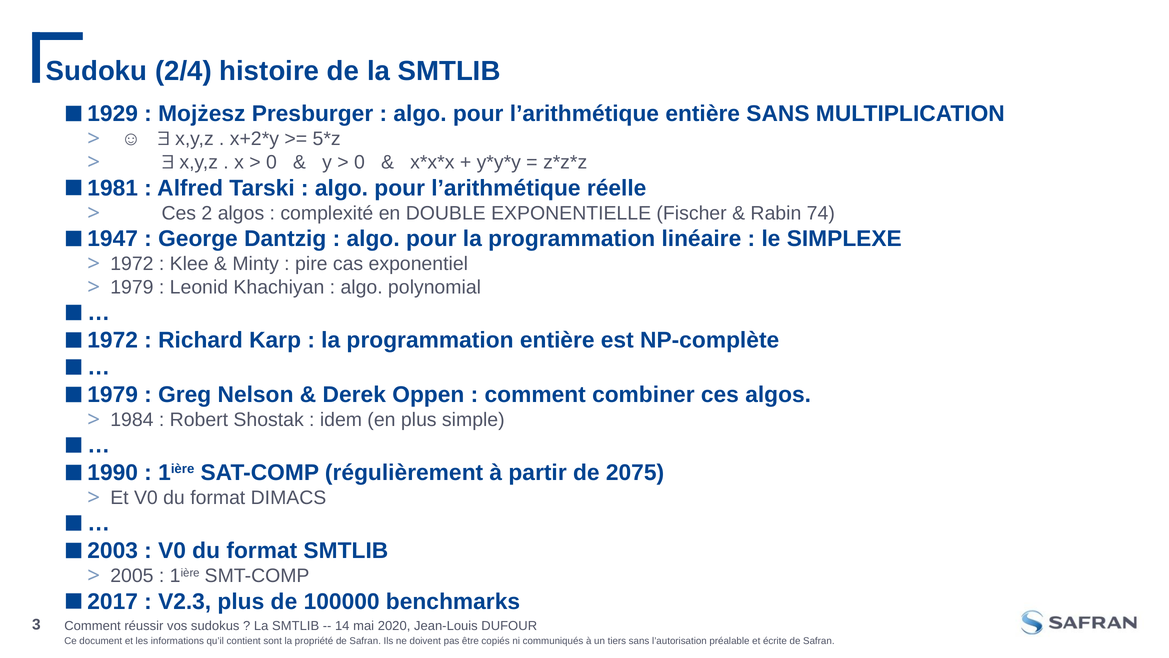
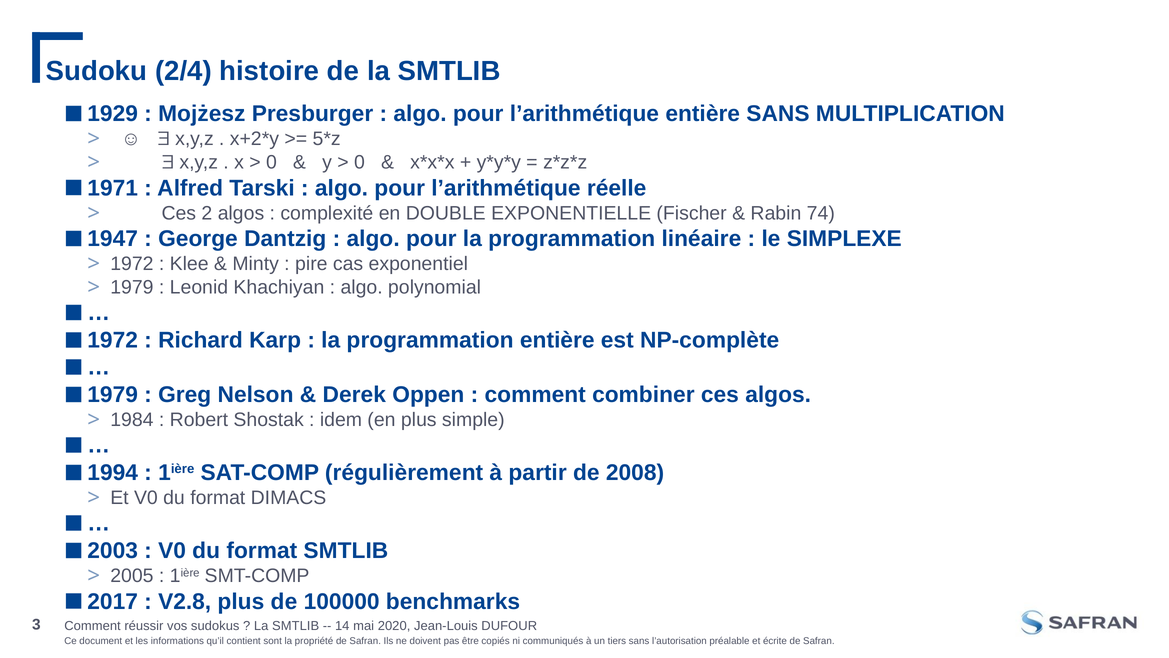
1981: 1981 -> 1971
1990: 1990 -> 1994
2075: 2075 -> 2008
V2.3: V2.3 -> V2.8
